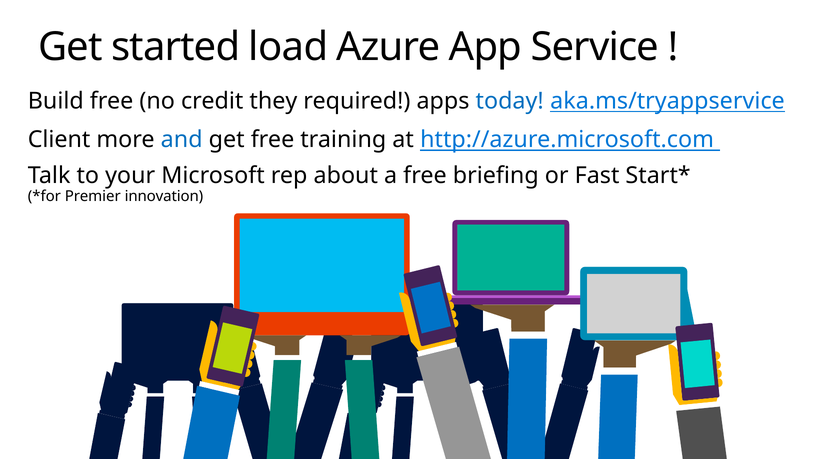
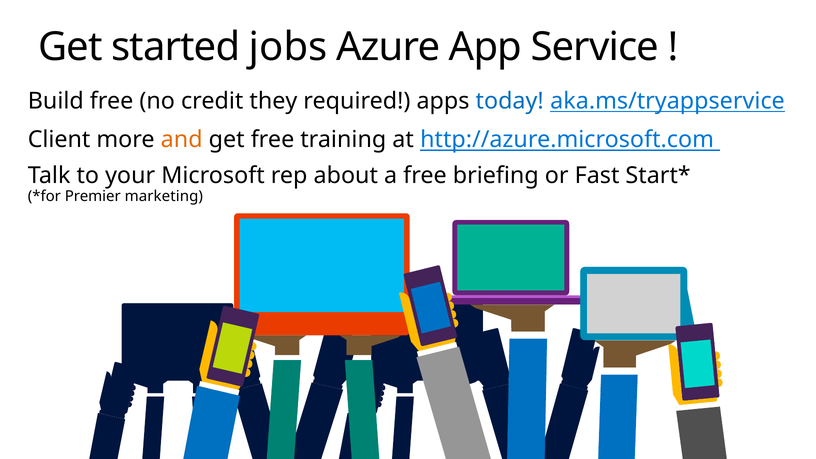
load: load -> jobs
and colour: blue -> orange
innovation: innovation -> marketing
